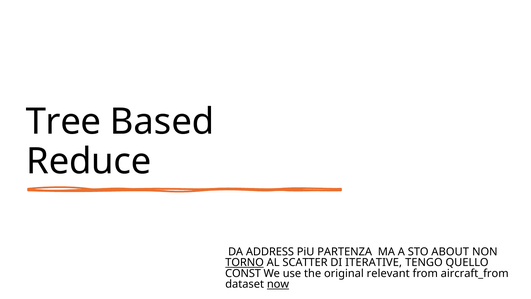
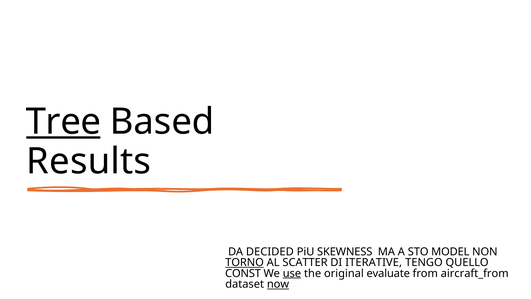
Tree underline: none -> present
Reduce: Reduce -> Results
ADDRESS: ADDRESS -> DECIDED
PARTENZA: PARTENZA -> SKEWNESS
ABOUT: ABOUT -> MODEL
use underline: none -> present
relevant: relevant -> evaluate
